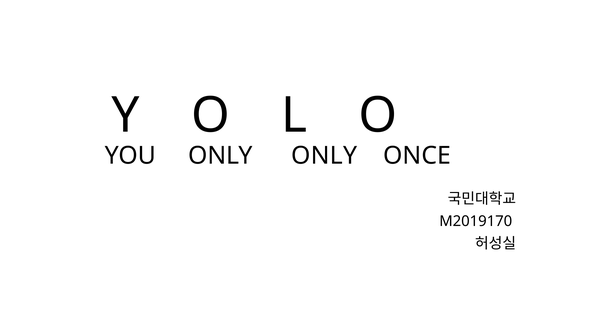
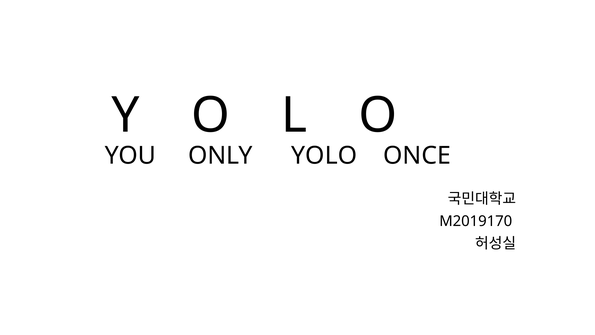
ONLY ONLY: ONLY -> YOLO
